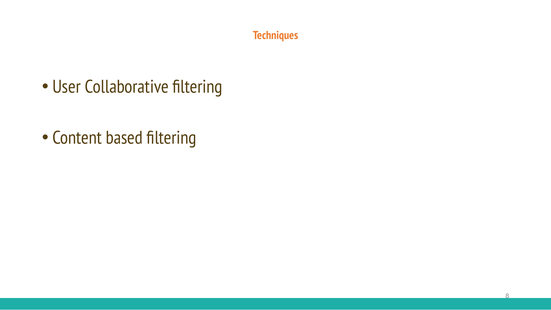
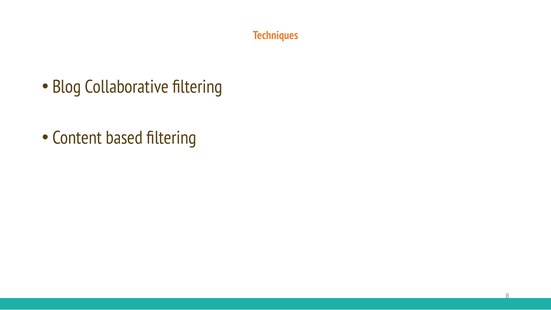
User: User -> Blog
